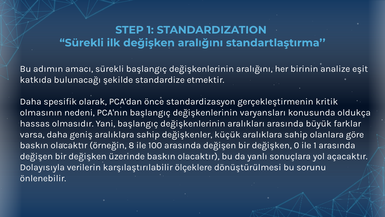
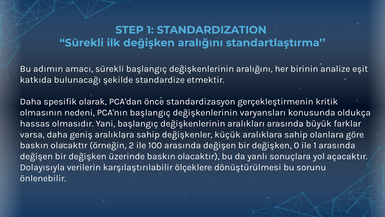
8: 8 -> 2
